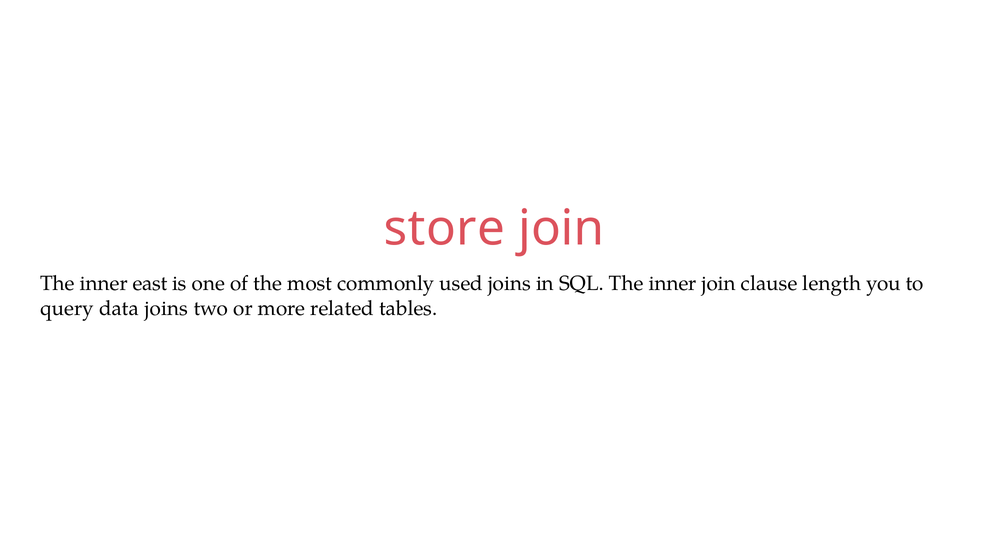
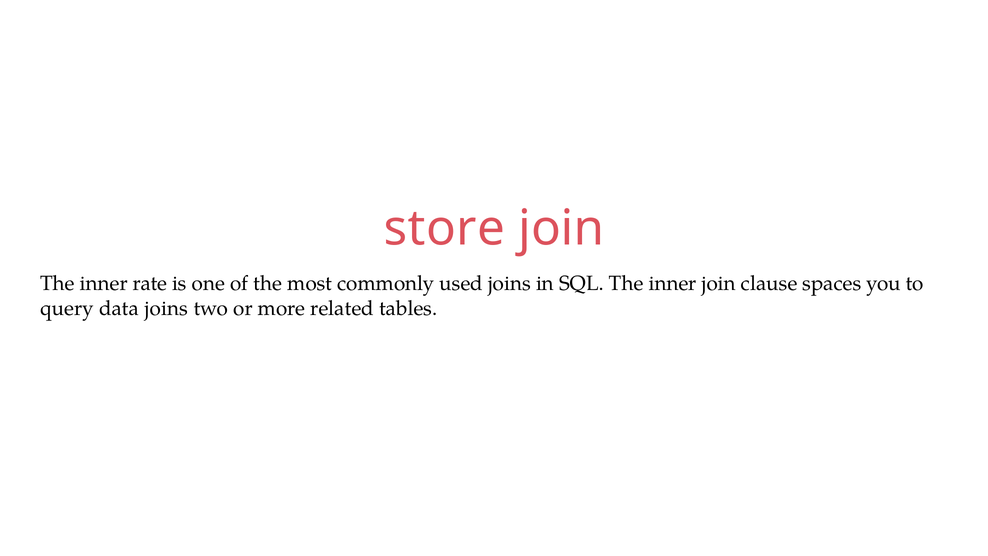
east: east -> rate
length: length -> spaces
